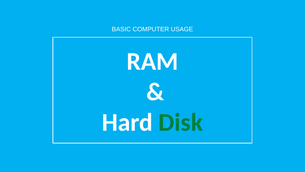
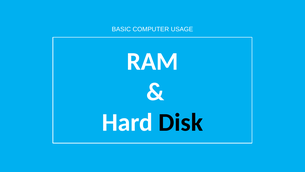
Disk colour: green -> black
